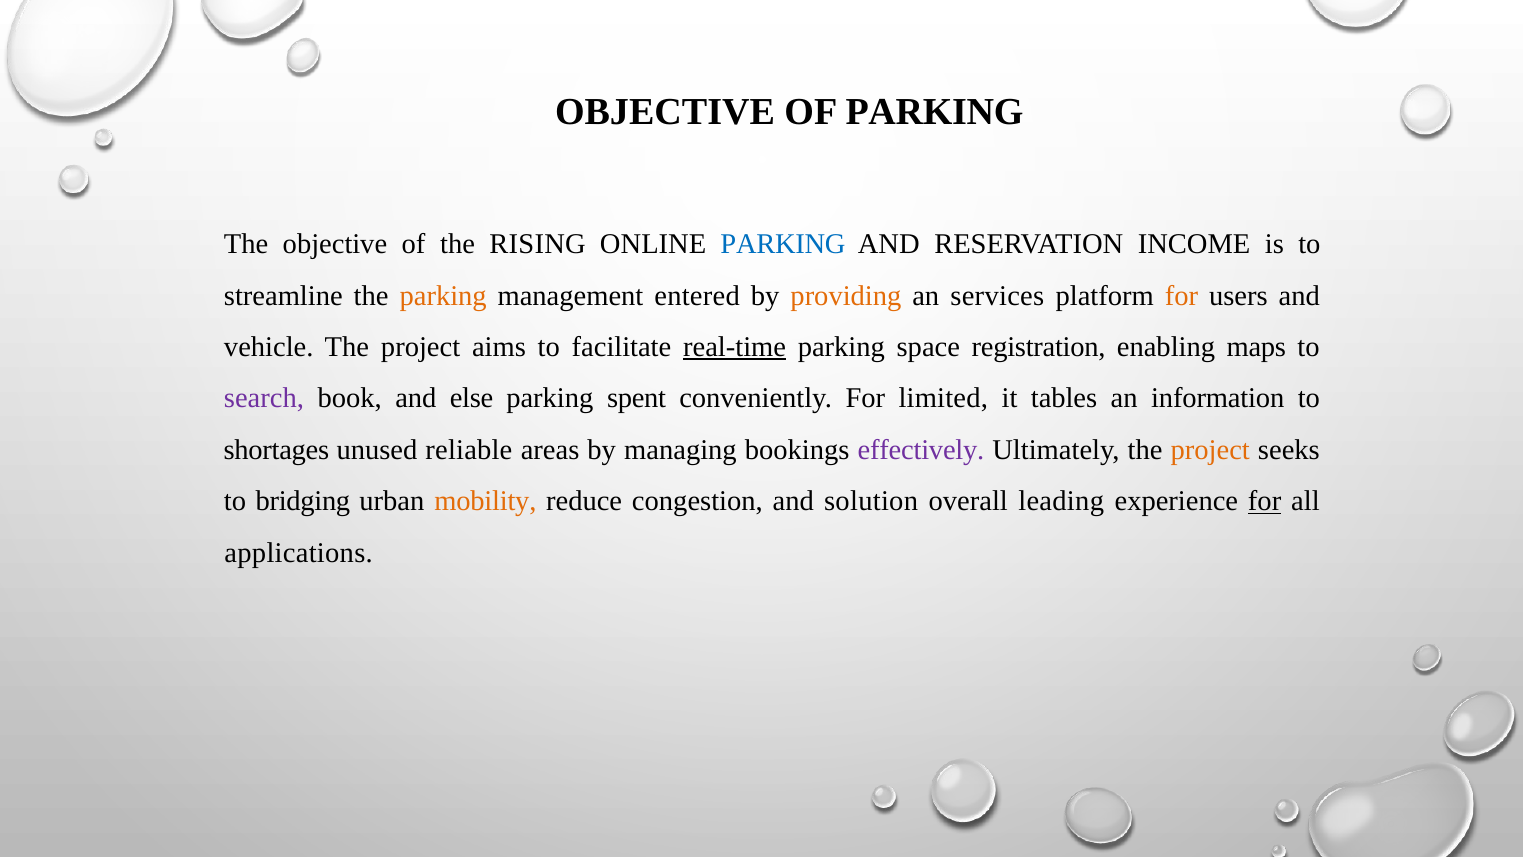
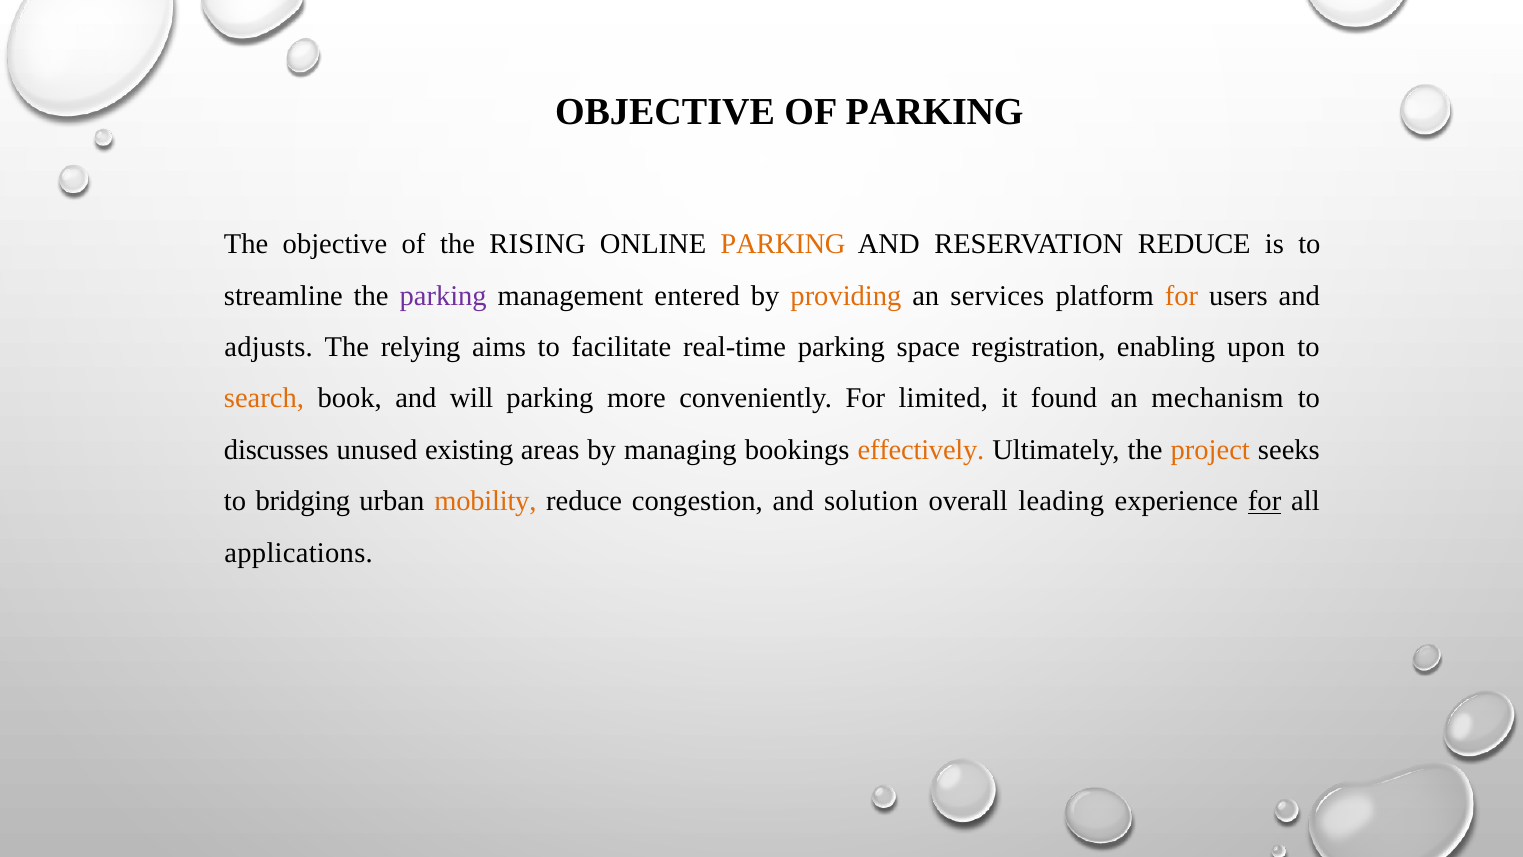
PARKING at (783, 244) colour: blue -> orange
RESERVATION INCOME: INCOME -> REDUCE
parking at (443, 295) colour: orange -> purple
vehicle: vehicle -> adjusts
project at (421, 347): project -> relying
real-time underline: present -> none
maps: maps -> upon
search colour: purple -> orange
else: else -> will
spent: spent -> more
tables: tables -> found
information: information -> mechanism
shortages: shortages -> discusses
reliable: reliable -> existing
effectively colour: purple -> orange
